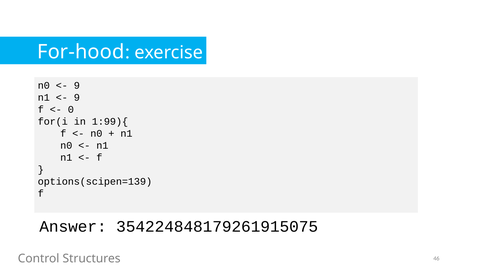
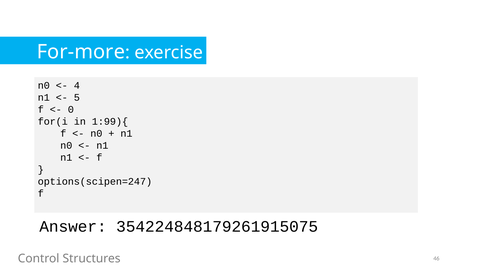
For-hood: For-hood -> For-more
9 at (77, 86): 9 -> 4
9 at (77, 98): 9 -> 5
options(scipen=139: options(scipen=139 -> options(scipen=247
